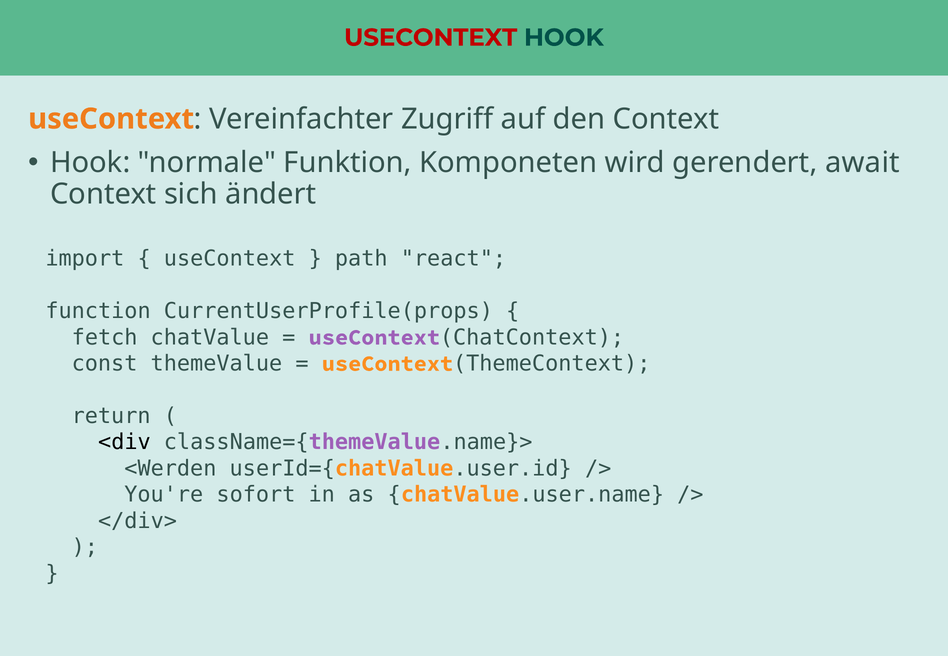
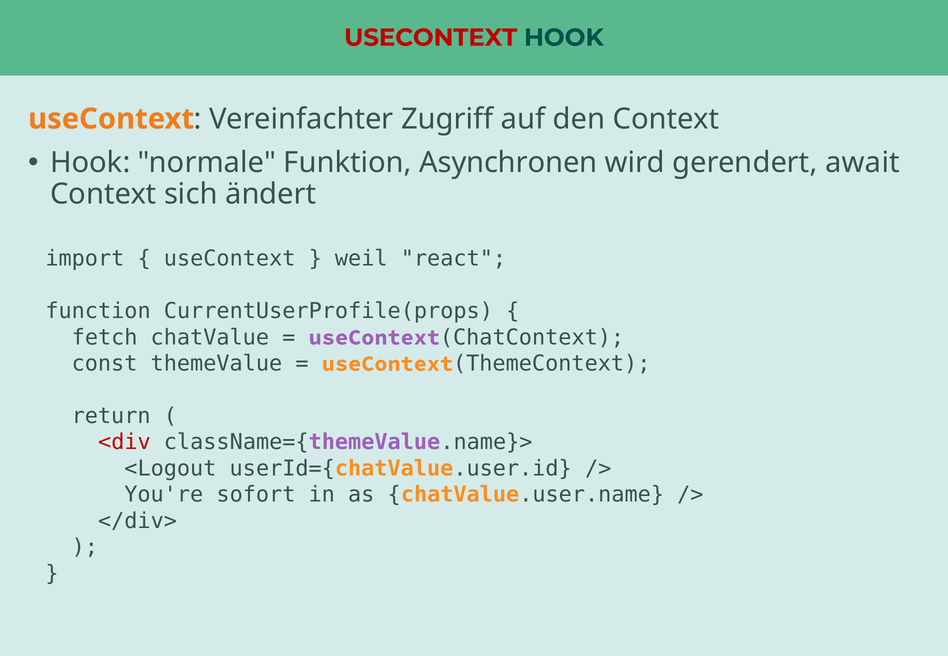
Komponeten: Komponeten -> Asynchronen
path: path -> weil
<div colour: black -> red
<Werden: <Werden -> <Logout
